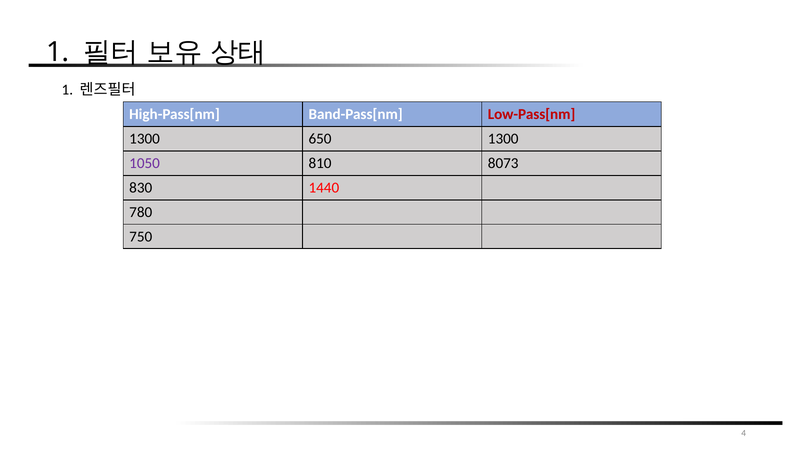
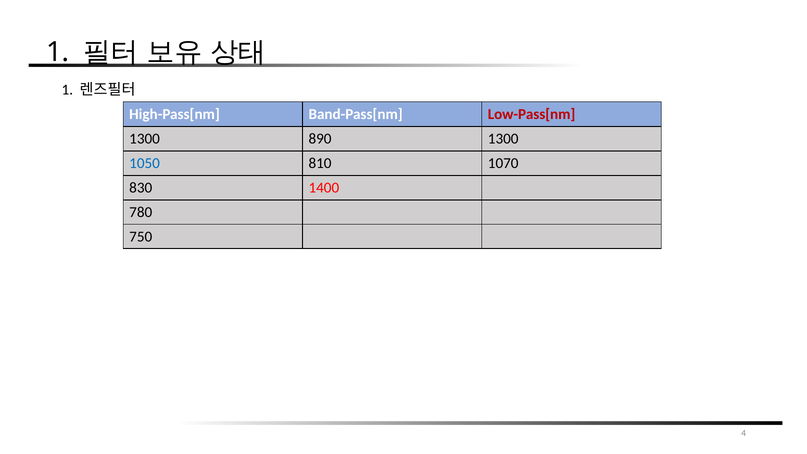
650: 650 -> 890
1050 colour: purple -> blue
8073: 8073 -> 1070
1440: 1440 -> 1400
